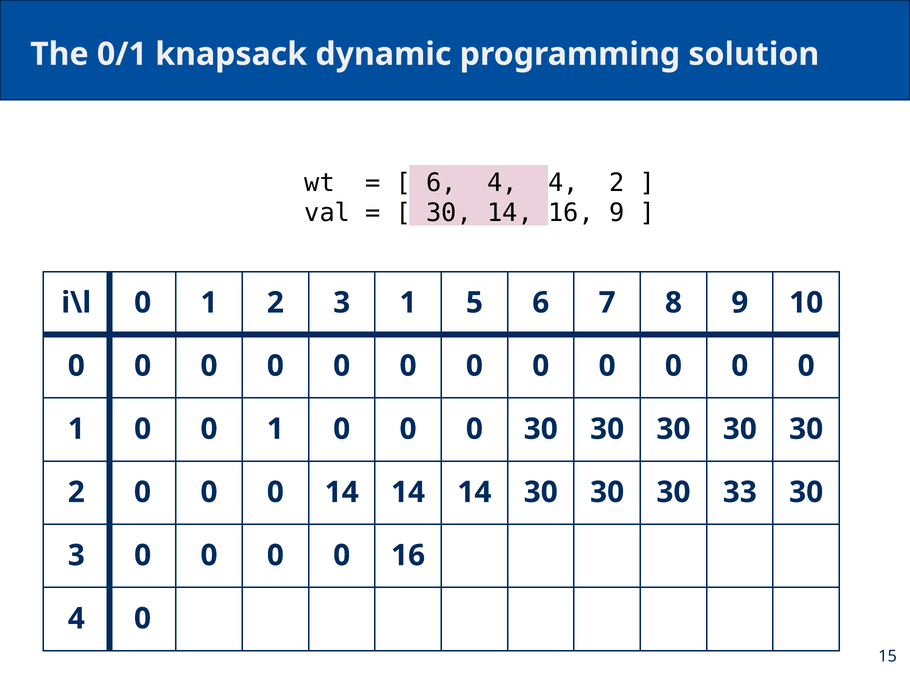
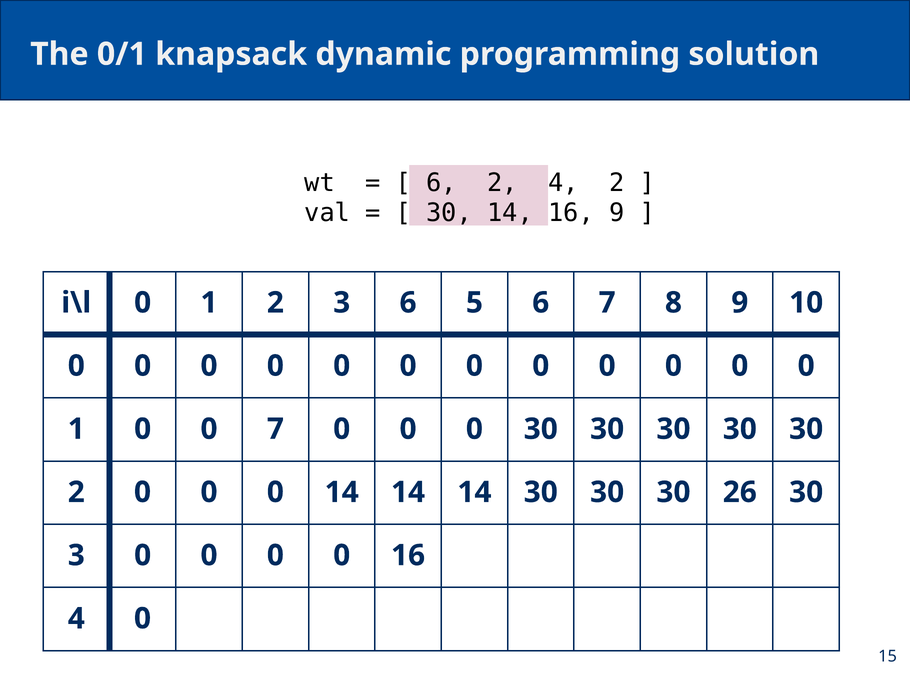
6 4: 4 -> 2
3 1: 1 -> 6
1 0 0 1: 1 -> 7
33: 33 -> 26
